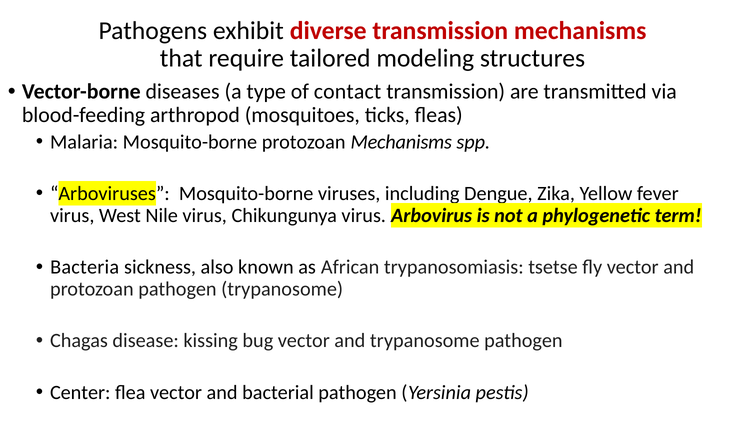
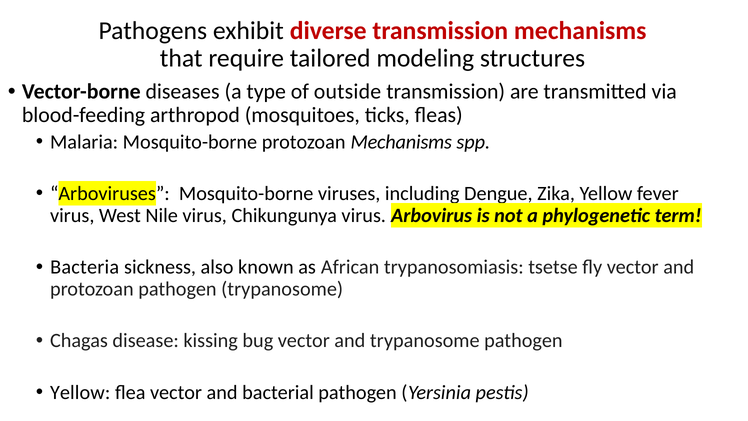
contact: contact -> outside
Center at (80, 392): Center -> Yellow
